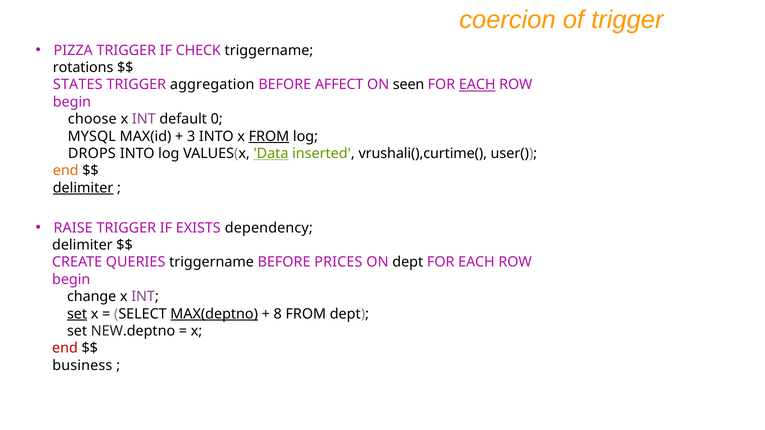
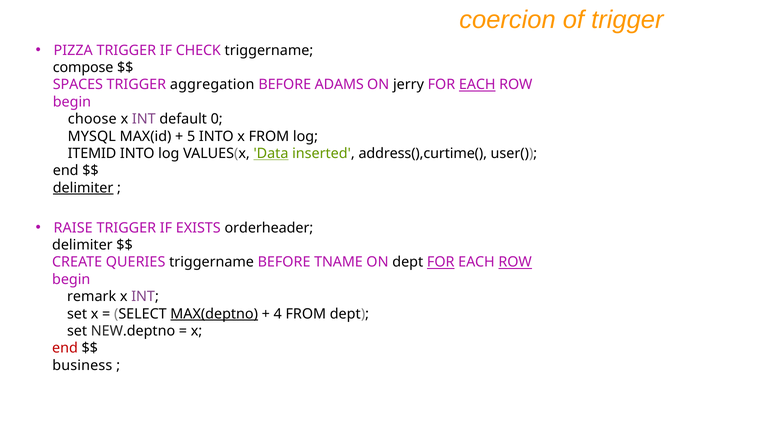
rotations: rotations -> compose
STATES: STATES -> SPACES
AFFECT: AFFECT -> ADAMS
seen: seen -> jerry
3: 3 -> 5
FROM at (269, 136) underline: present -> none
DROPS: DROPS -> ITEMID
vrushali(),curtime(: vrushali(),curtime( -> address(),curtime(
end at (66, 171) colour: orange -> black
dependency: dependency -> orderheader
PRICES: PRICES -> TNAME
FOR at (441, 262) underline: none -> present
ROW at (515, 262) underline: none -> present
change: change -> remark
set at (77, 314) underline: present -> none
8: 8 -> 4
